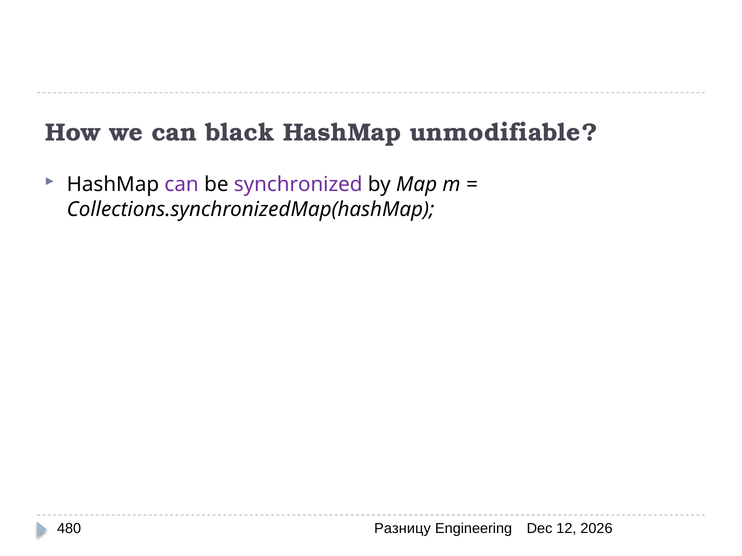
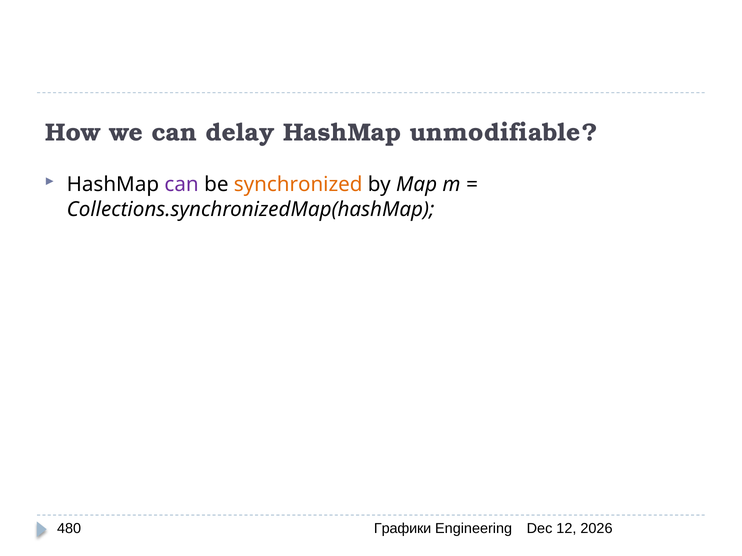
black: black -> delay
synchronized colour: purple -> orange
Разницу: Разницу -> Графики
